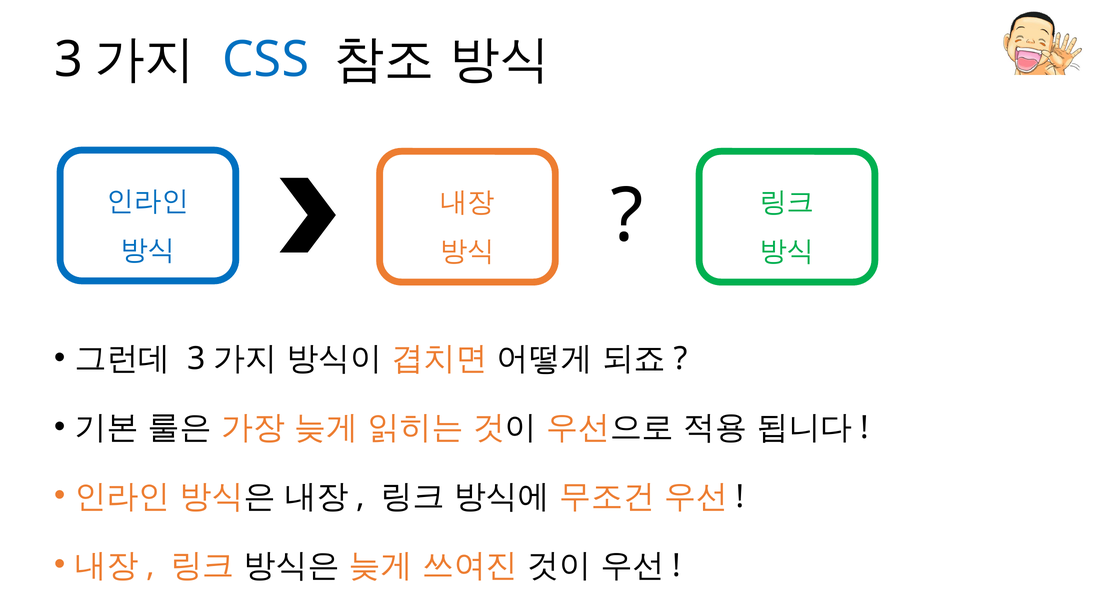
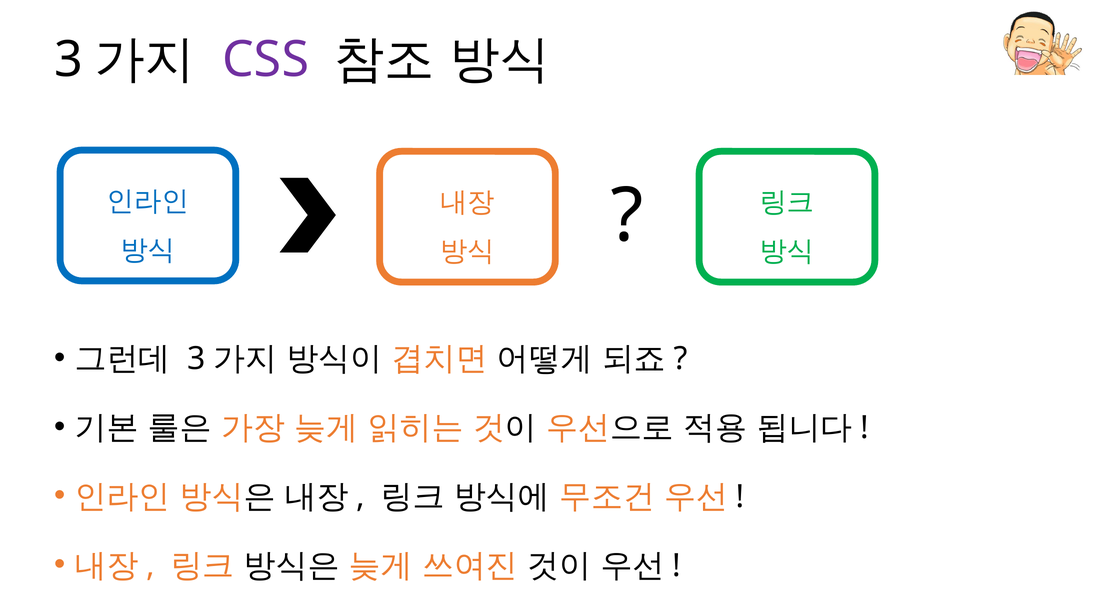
CSS colour: blue -> purple
